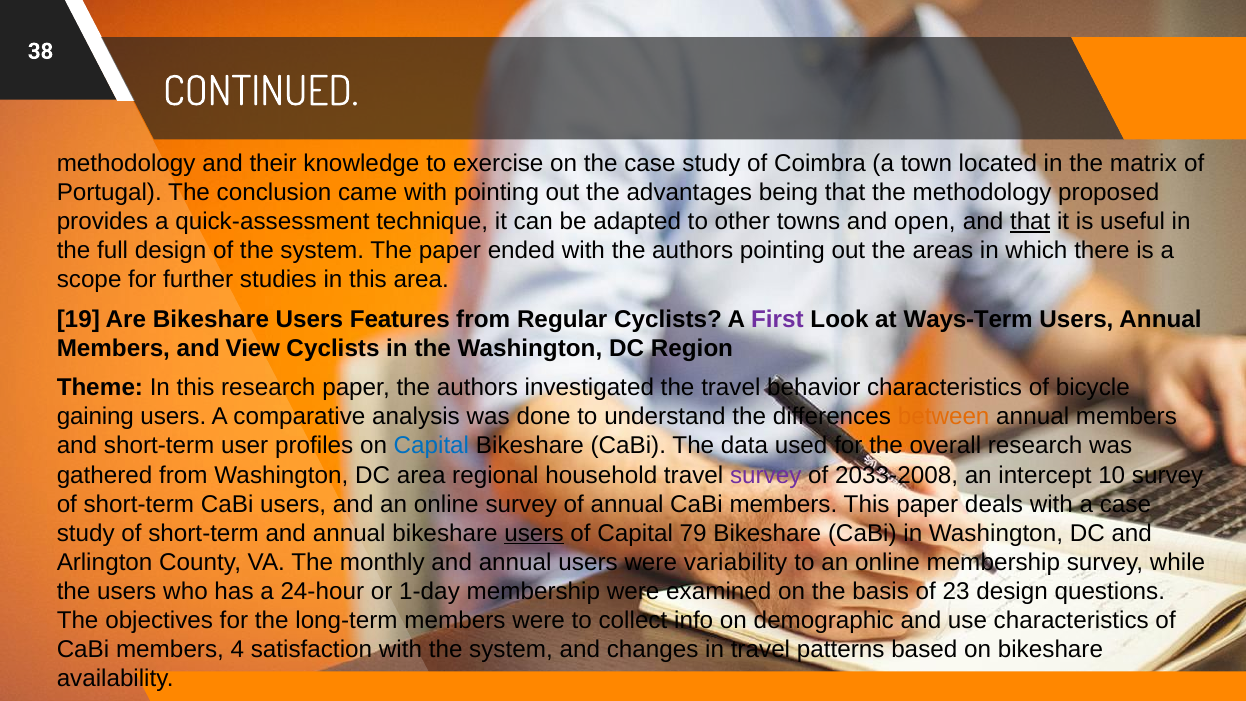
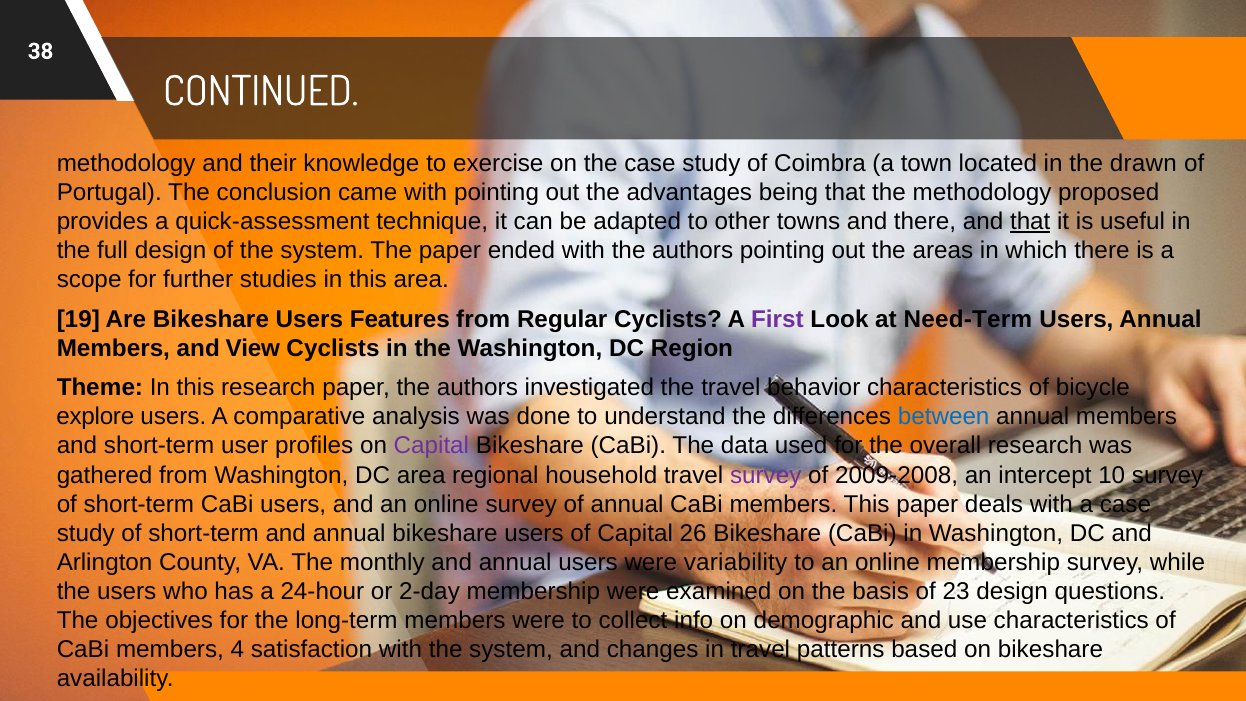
matrix: matrix -> drawn
and open: open -> there
Ways-Term: Ways-Term -> Need-Term
gaining: gaining -> explore
between colour: orange -> blue
Capital at (431, 446) colour: blue -> purple
2033-2008: 2033-2008 -> 2009-2008
users at (534, 533) underline: present -> none
79: 79 -> 26
1-day: 1-day -> 2-day
